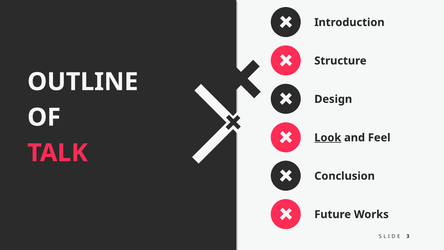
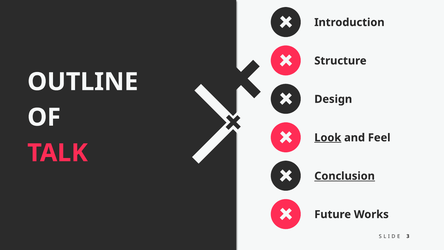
Conclusion underline: none -> present
